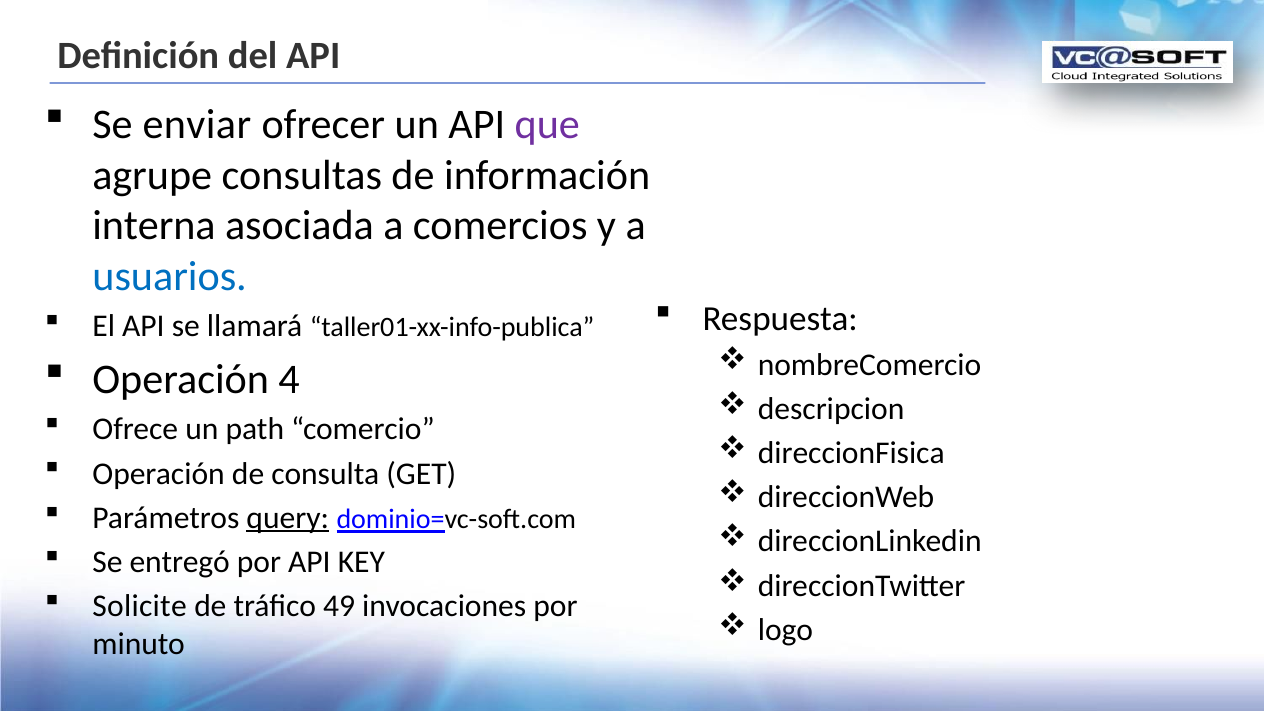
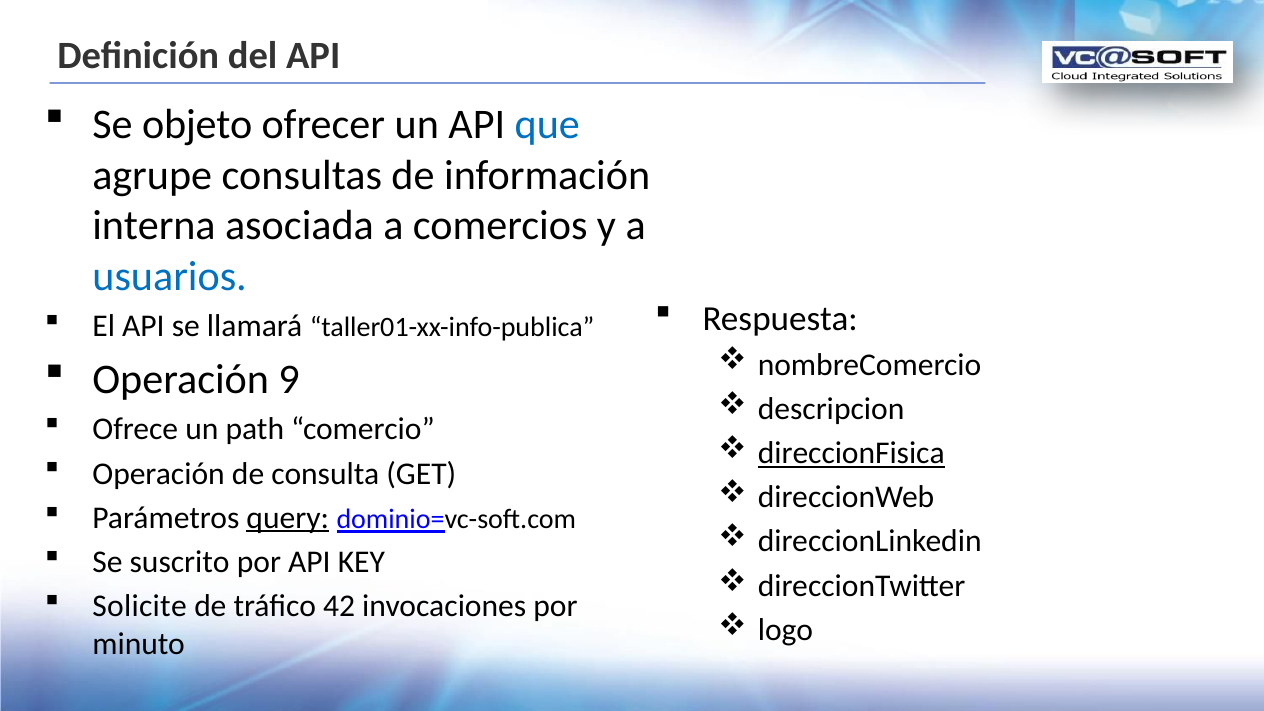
enviar: enviar -> objeto
que colour: purple -> blue
4: 4 -> 9
direccionFisica underline: none -> present
entregó: entregó -> suscrito
49: 49 -> 42
